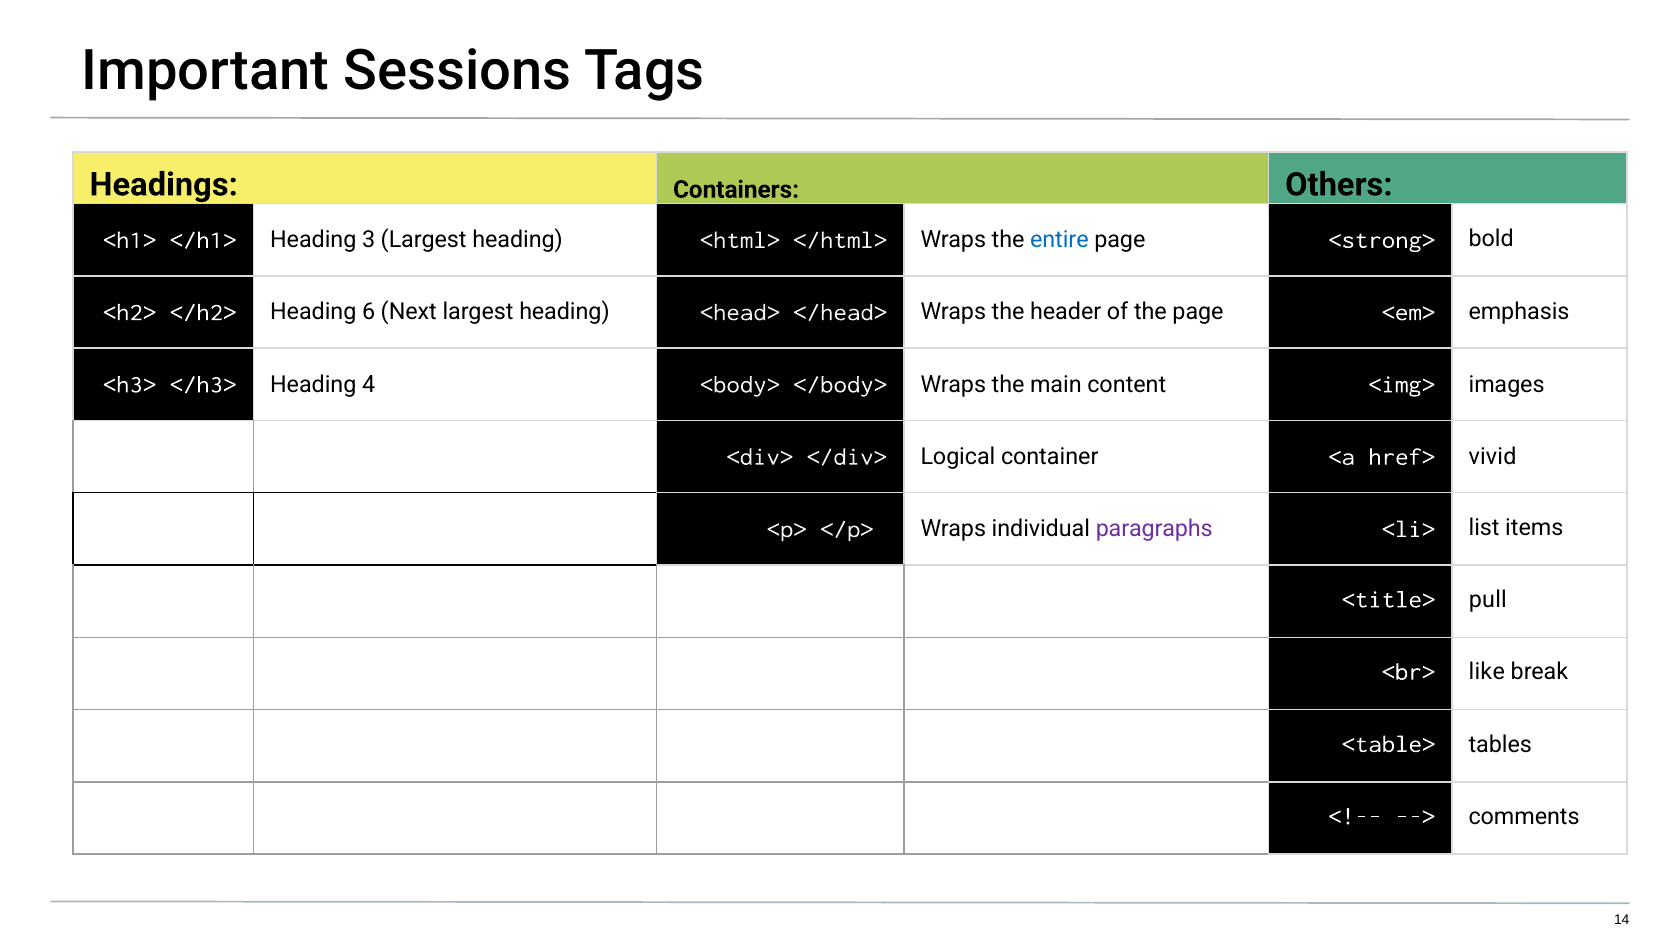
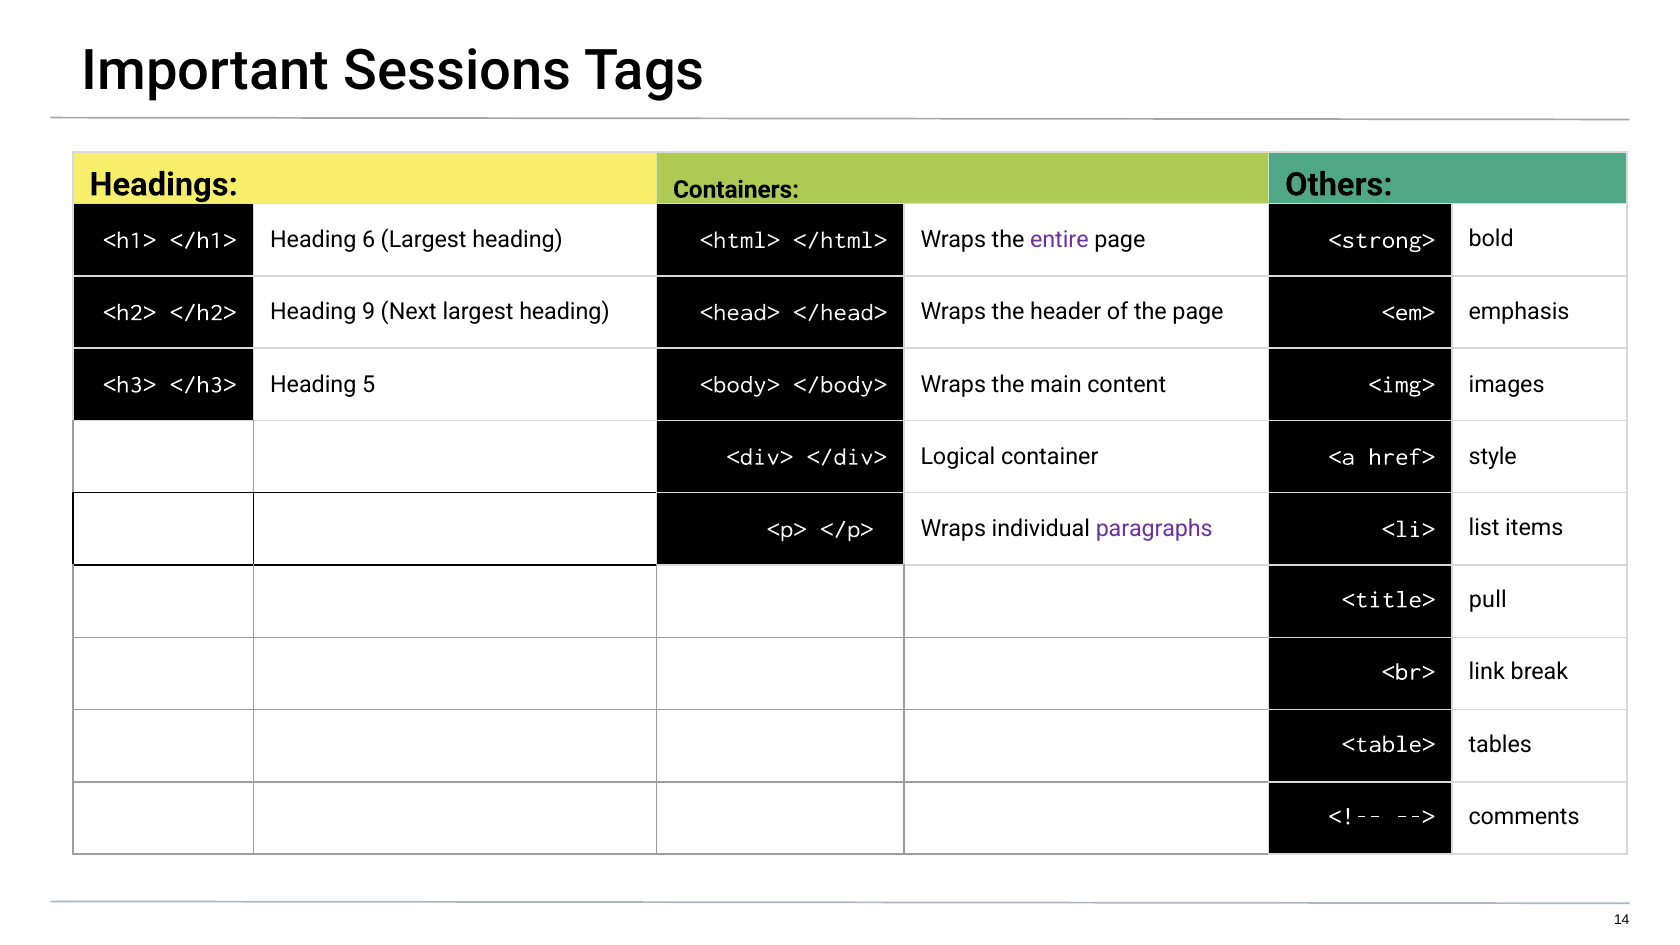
3: 3 -> 6
entire colour: blue -> purple
6: 6 -> 9
4: 4 -> 5
vivid: vivid -> style
like: like -> link
